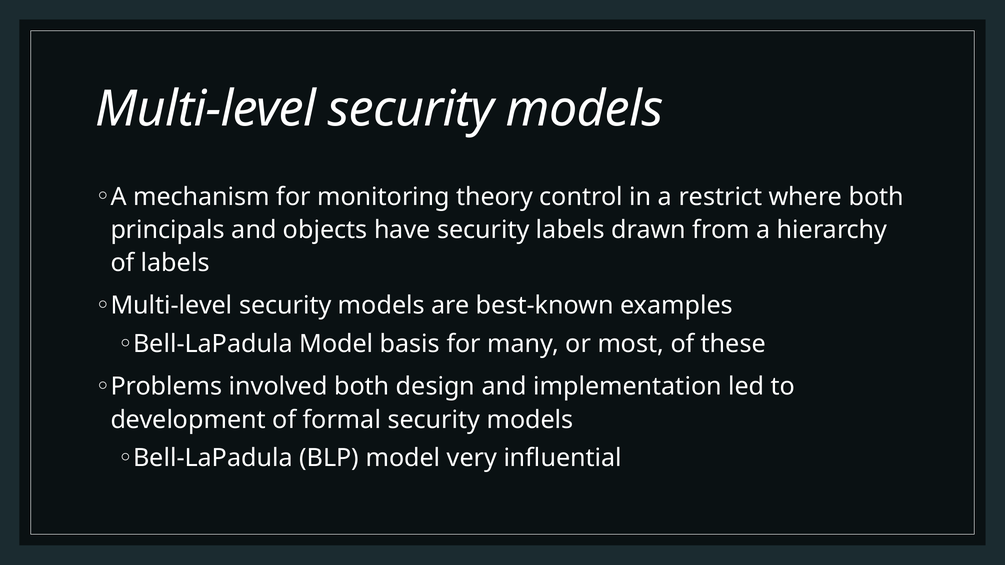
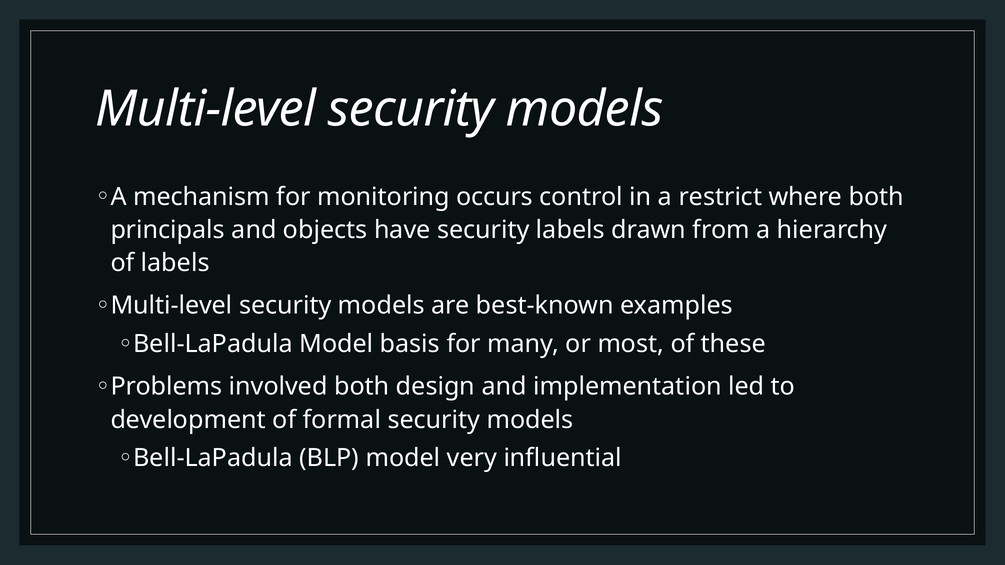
theory: theory -> occurs
